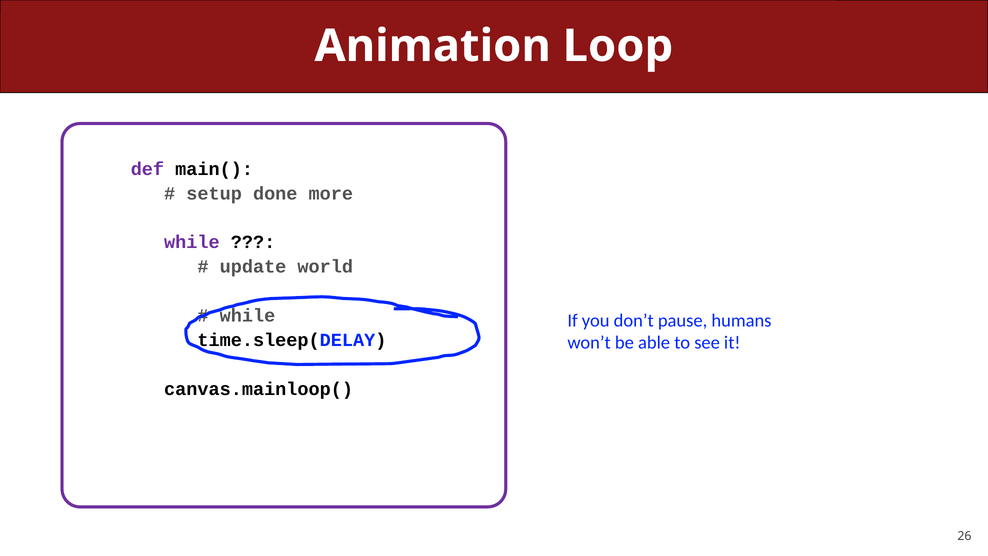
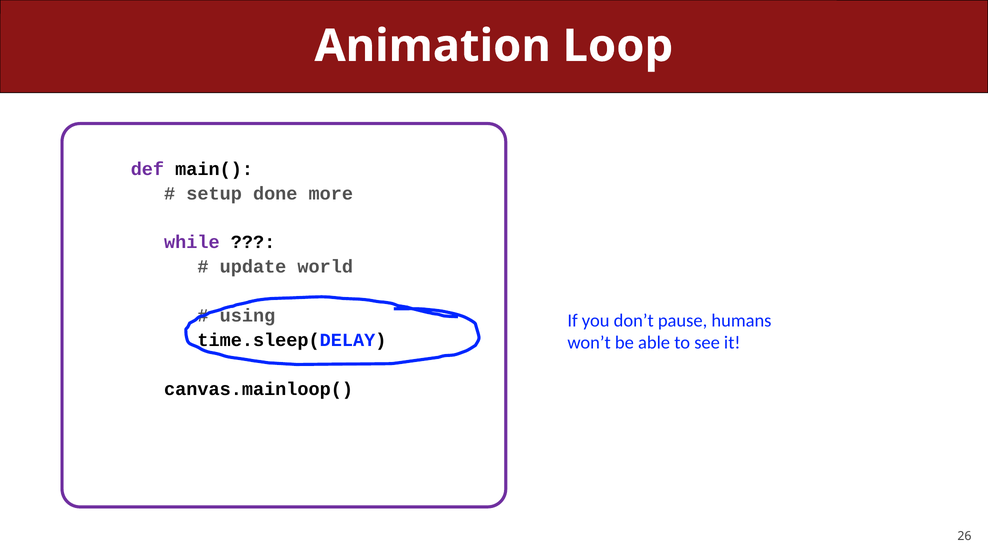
while at (247, 316): while -> using
